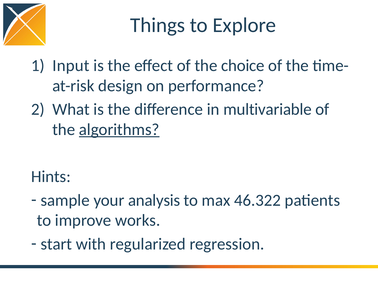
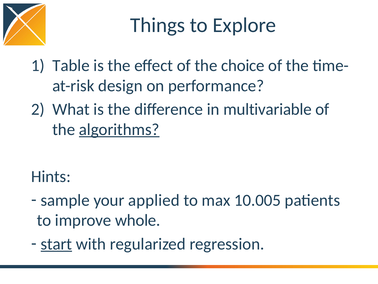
Input: Input -> Table
analysis: analysis -> applied
46.322: 46.322 -> 10.005
works: works -> whole
start underline: none -> present
